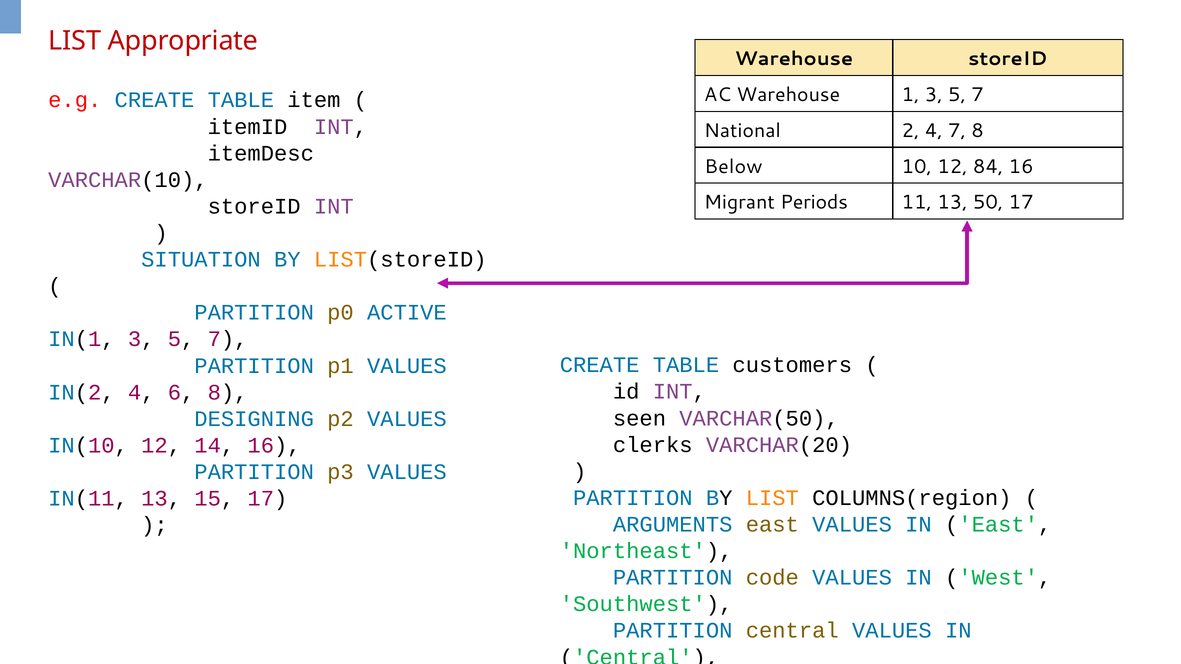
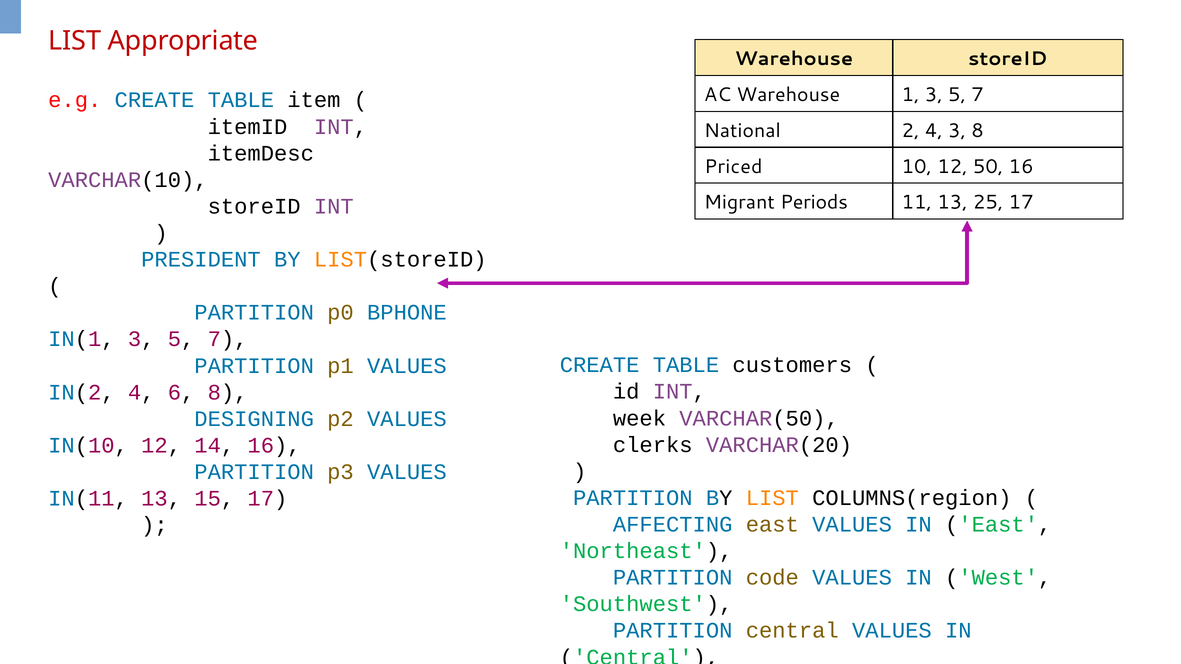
4 7: 7 -> 3
Below: Below -> Priced
84: 84 -> 50
50: 50 -> 25
SITUATION: SITUATION -> PRESIDENT
ACTIVE: ACTIVE -> BPHONE
seen: seen -> week
ARGUMENTS: ARGUMENTS -> AFFECTING
